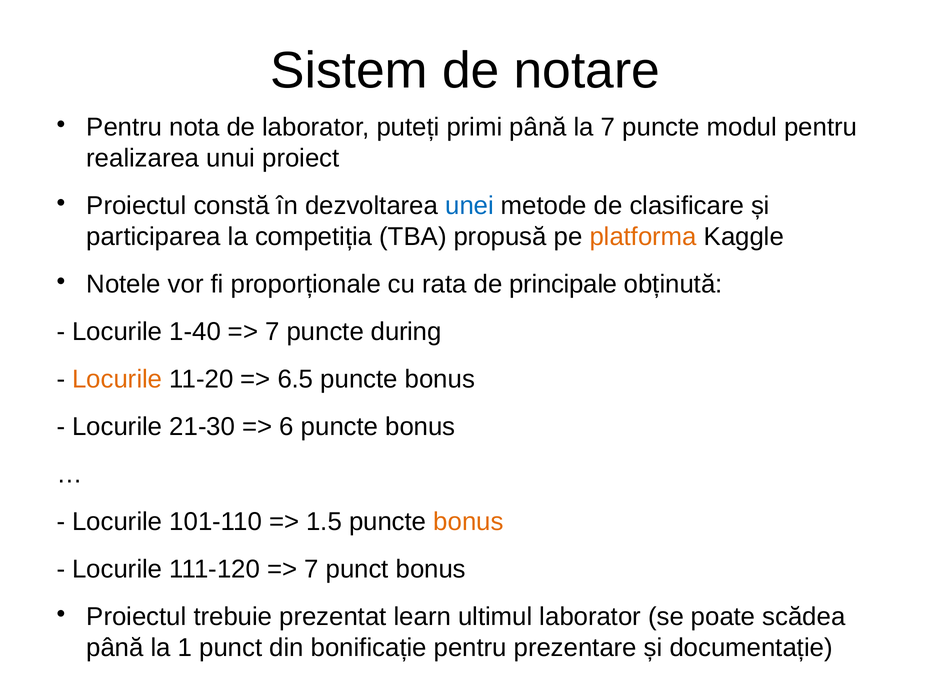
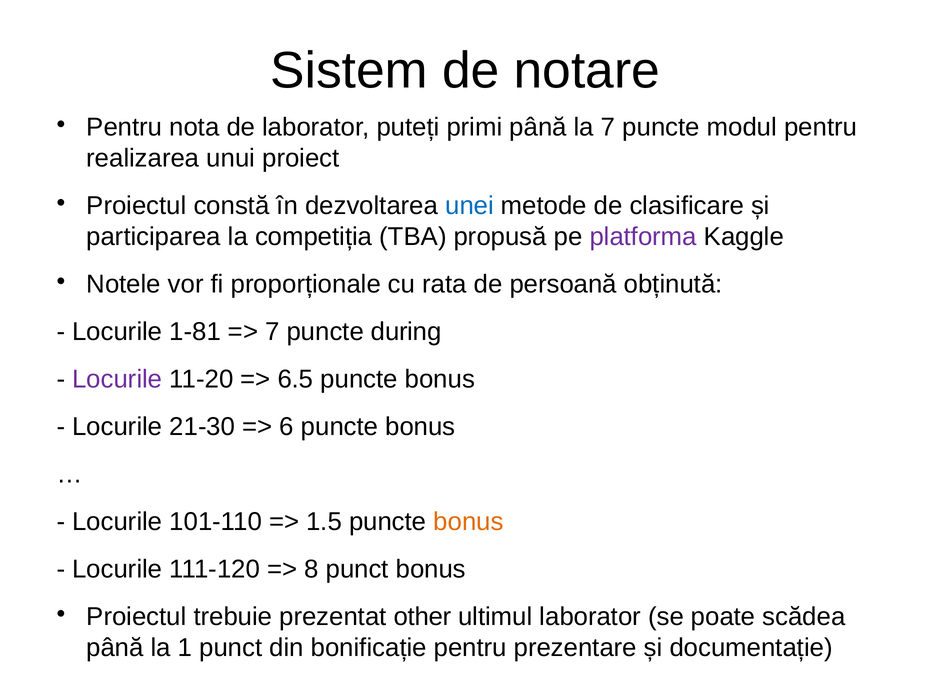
platforma colour: orange -> purple
principale: principale -> persoană
1-40: 1-40 -> 1-81
Locurile at (117, 379) colour: orange -> purple
7 at (311, 570): 7 -> 8
learn: learn -> other
